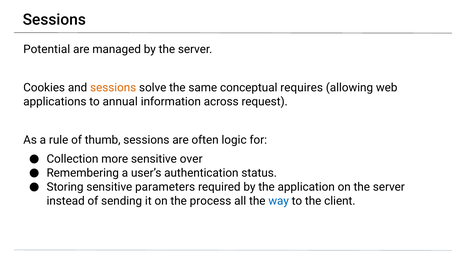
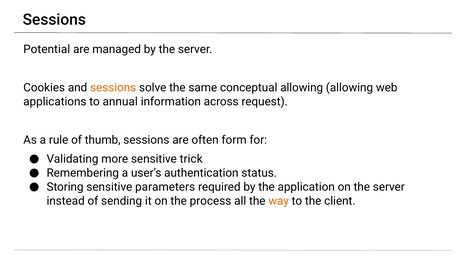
conceptual requires: requires -> allowing
logic: logic -> form
Collection: Collection -> Validating
over: over -> trick
way colour: blue -> orange
